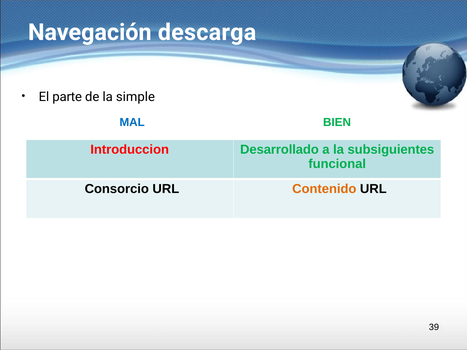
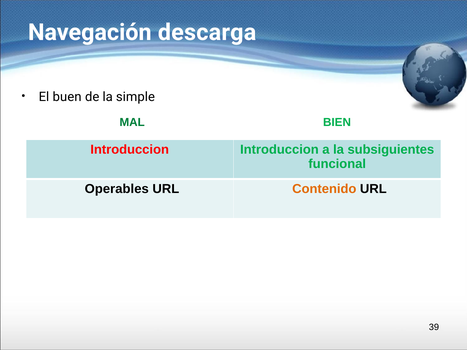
parte: parte -> buen
MAL colour: blue -> green
Introduccion Desarrollado: Desarrollado -> Introduccion
Consorcio: Consorcio -> Operables
